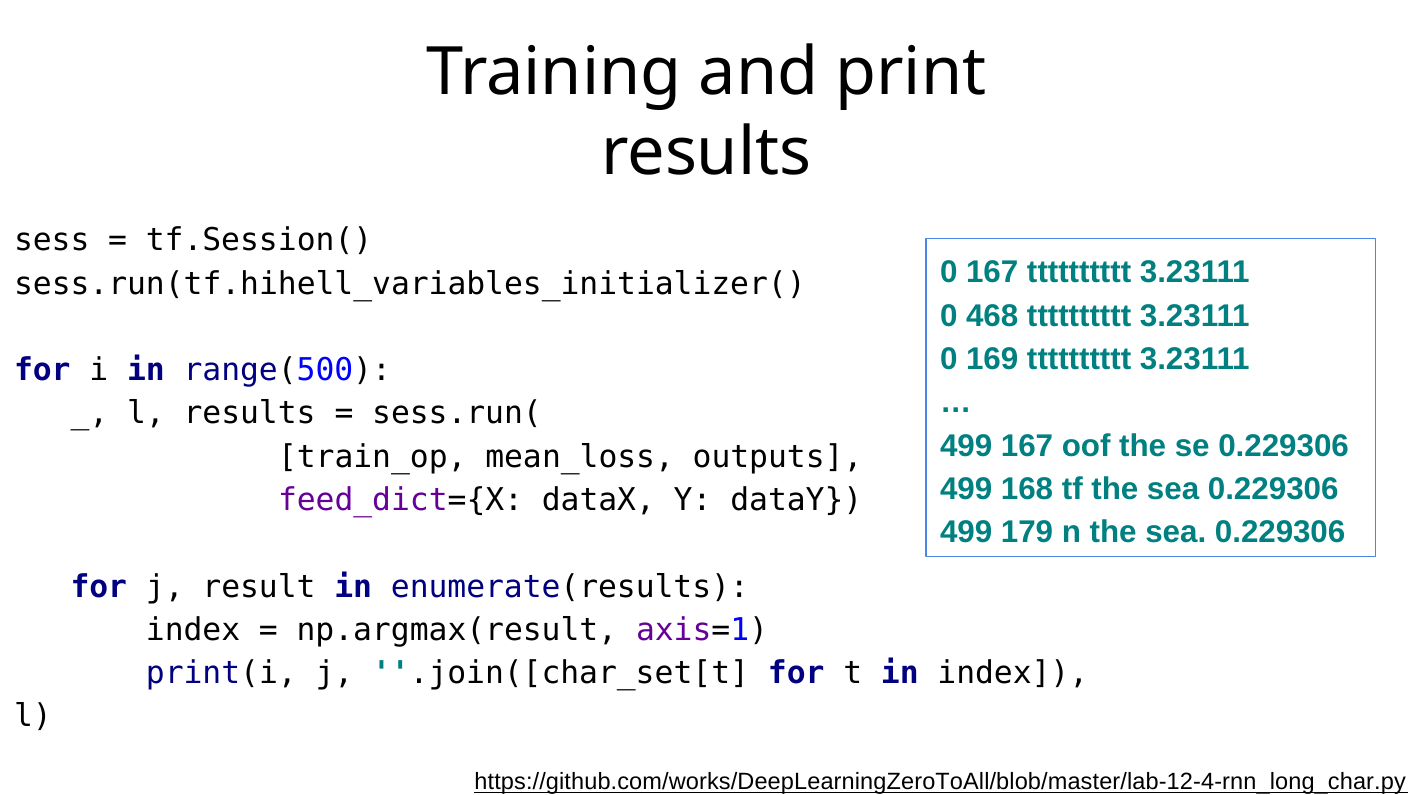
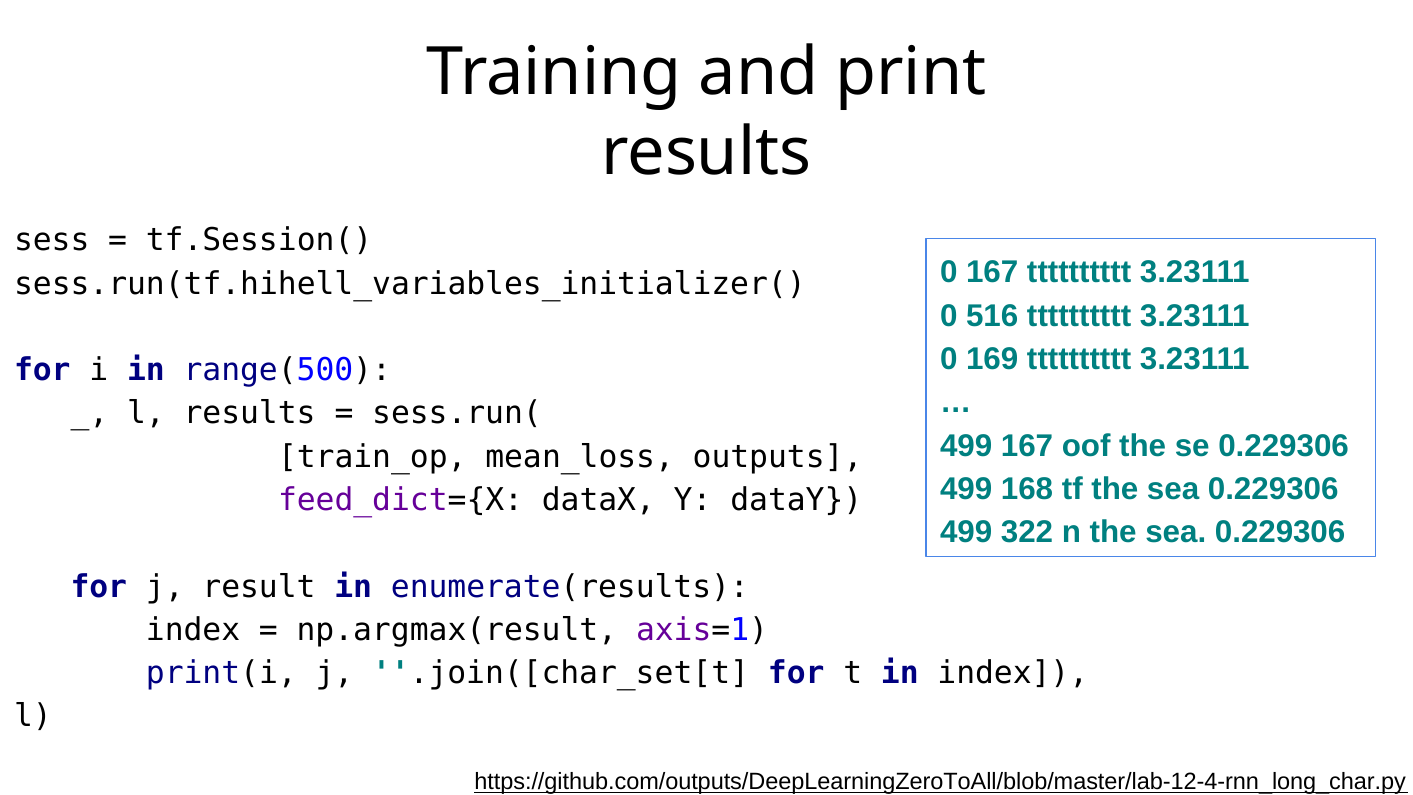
468: 468 -> 516
179: 179 -> 322
https://github.com/works/DeepLearningZeroToAll/blob/master/lab-12-4-rnn_long_char.py: https://github.com/works/DeepLearningZeroToAll/blob/master/lab-12-4-rnn_long_char.py -> https://github.com/outputs/DeepLearningZeroToAll/blob/master/lab-12-4-rnn_long_char.py
